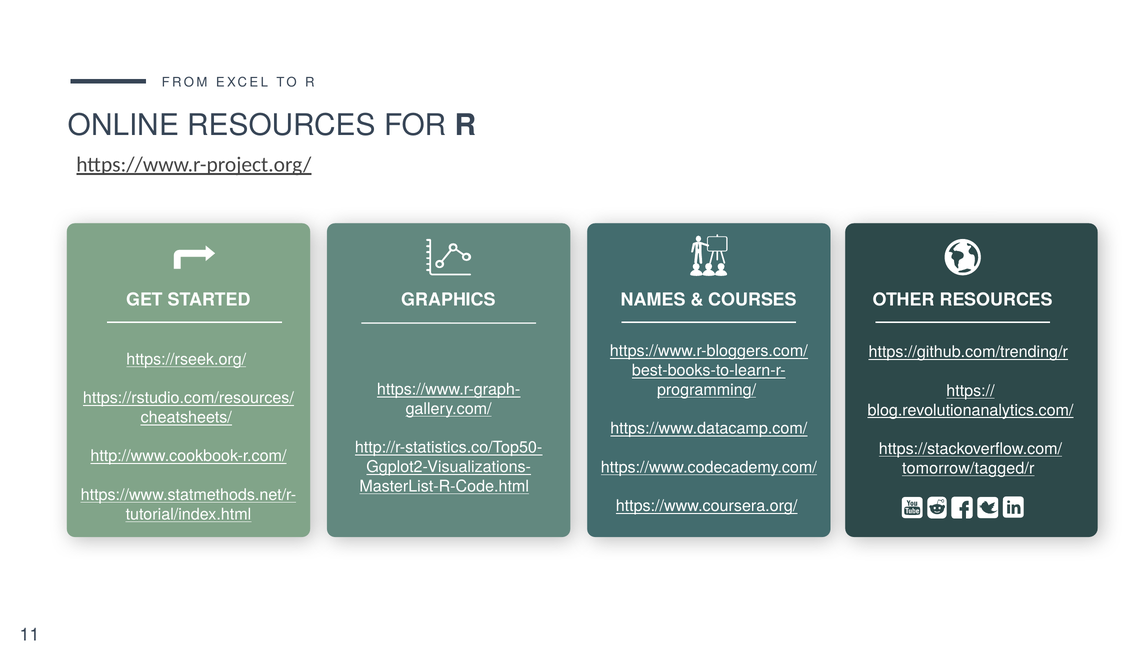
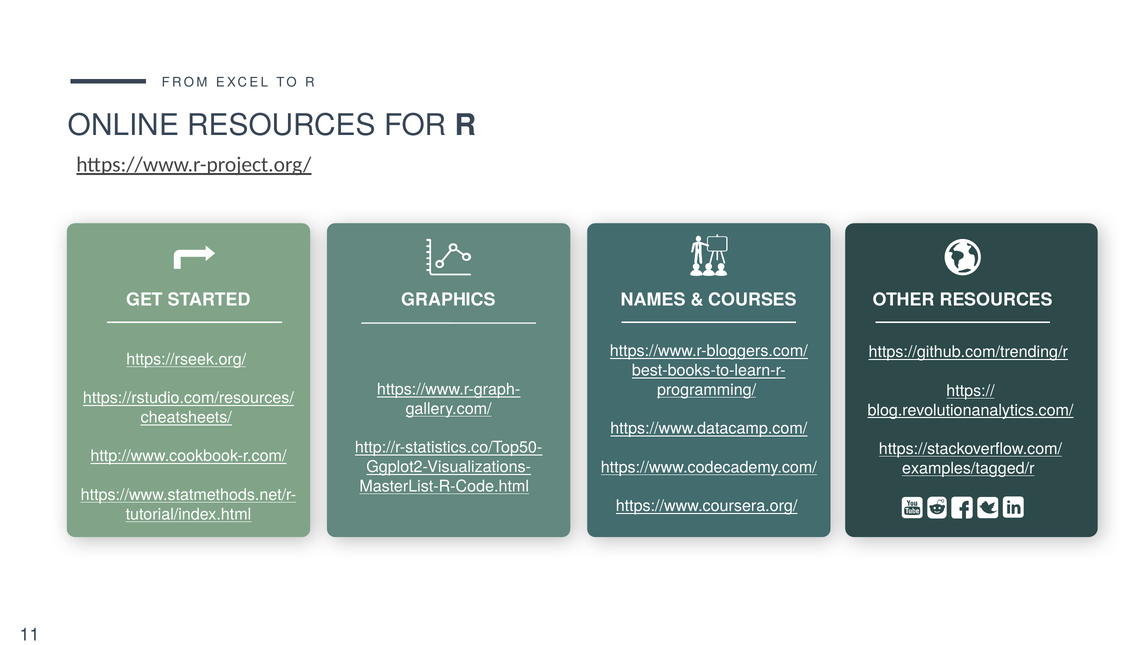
tomorrow/tagged/r: tomorrow/tagged/r -> examples/tagged/r
